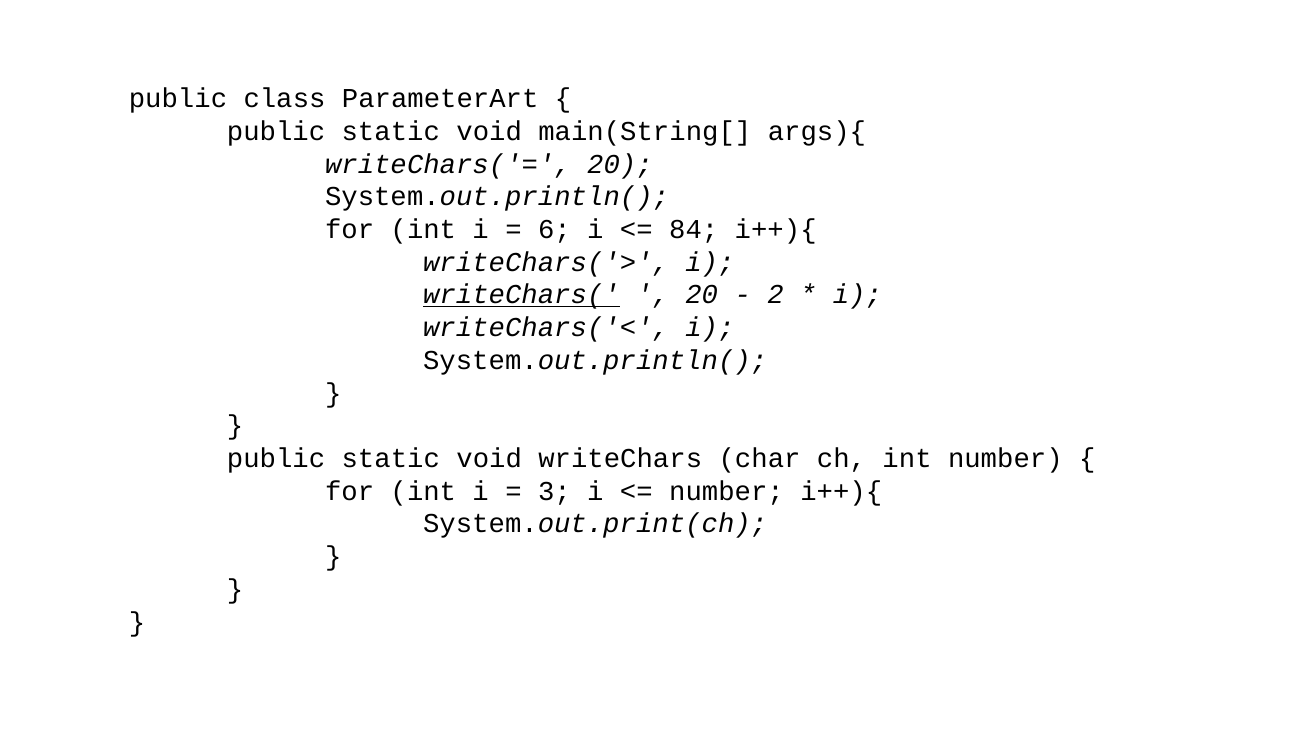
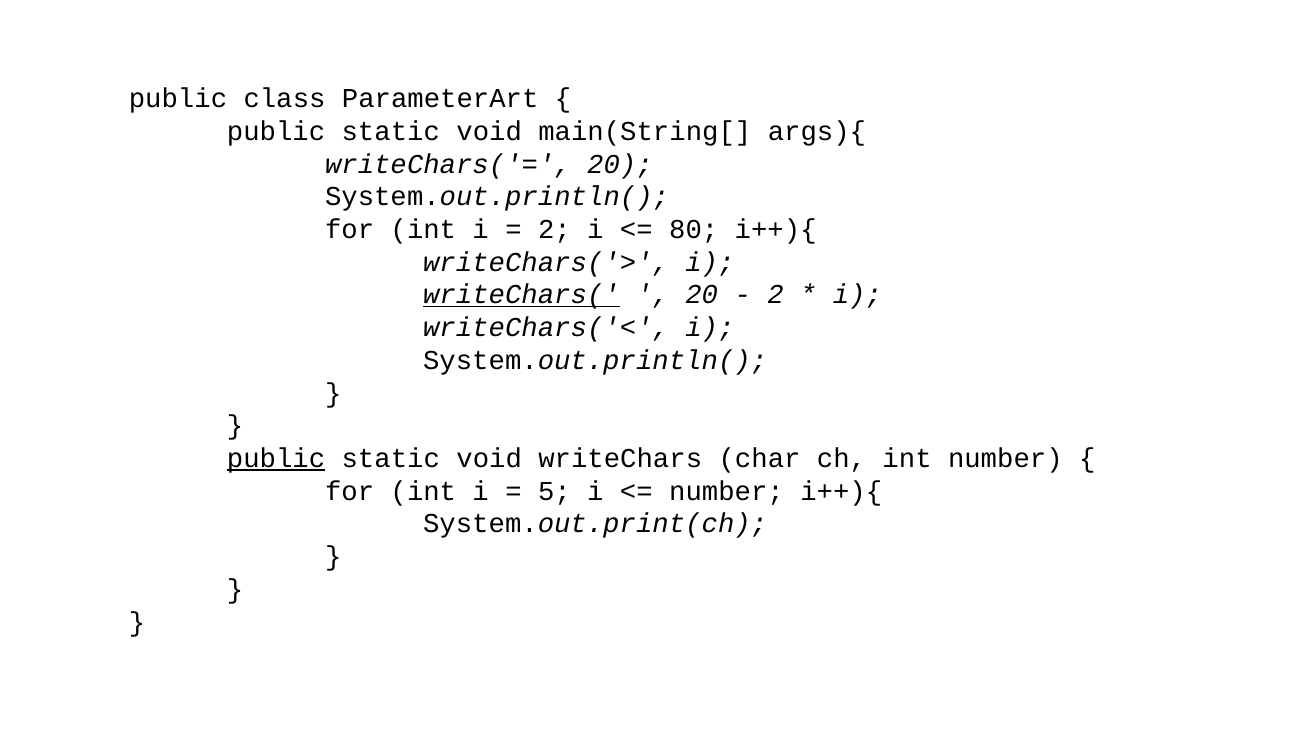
6 at (554, 229): 6 -> 2
84: 84 -> 80
public at (276, 458) underline: none -> present
3: 3 -> 5
